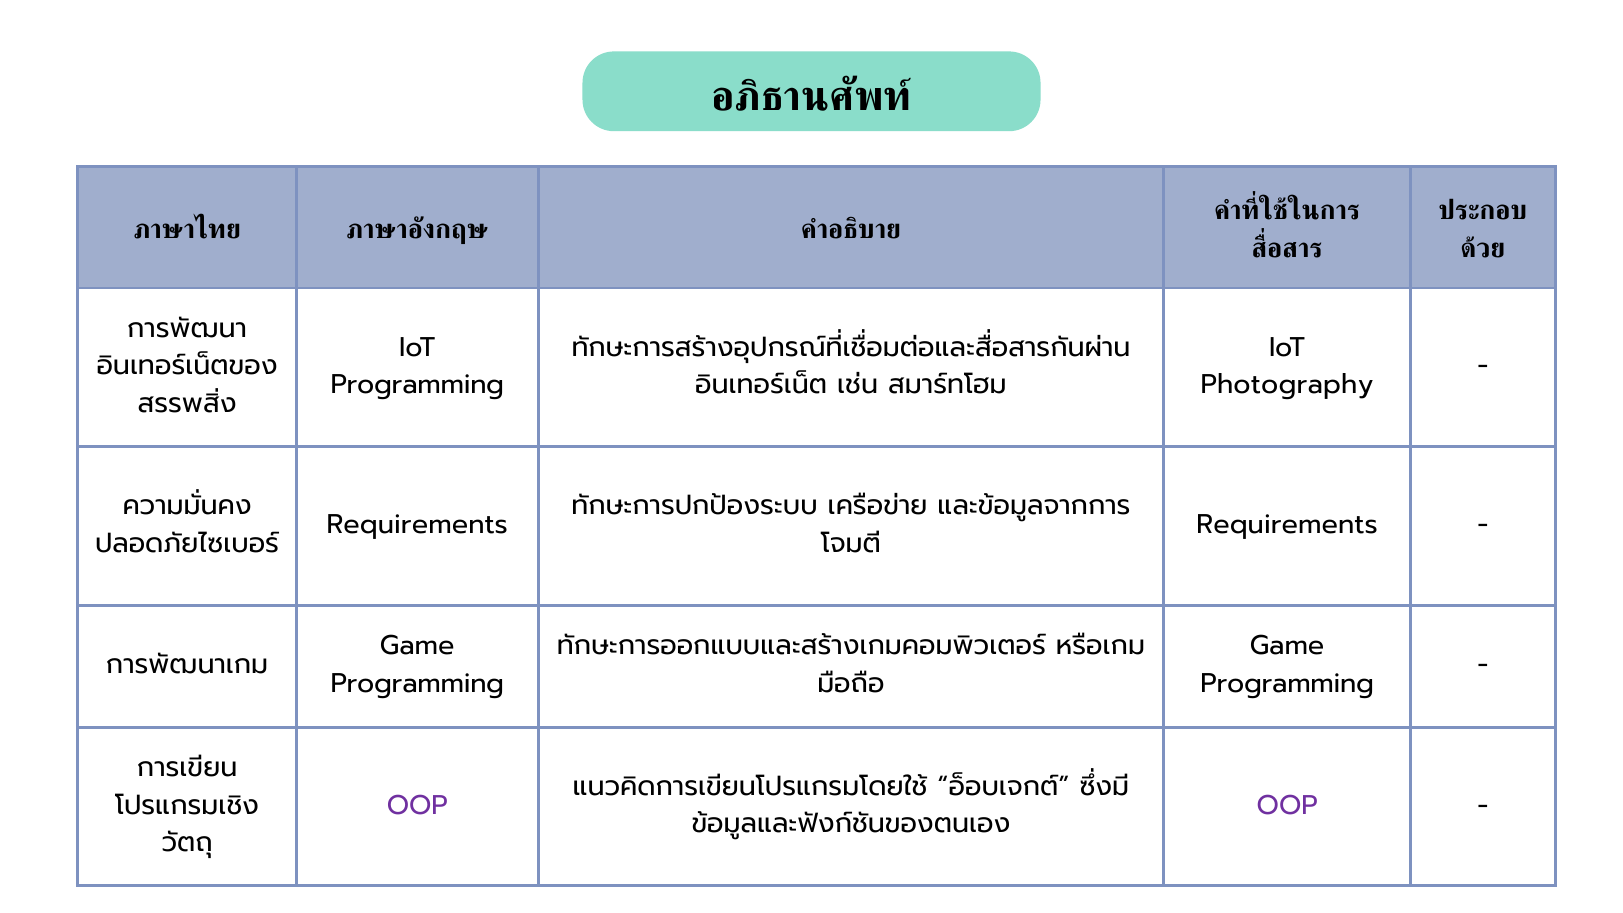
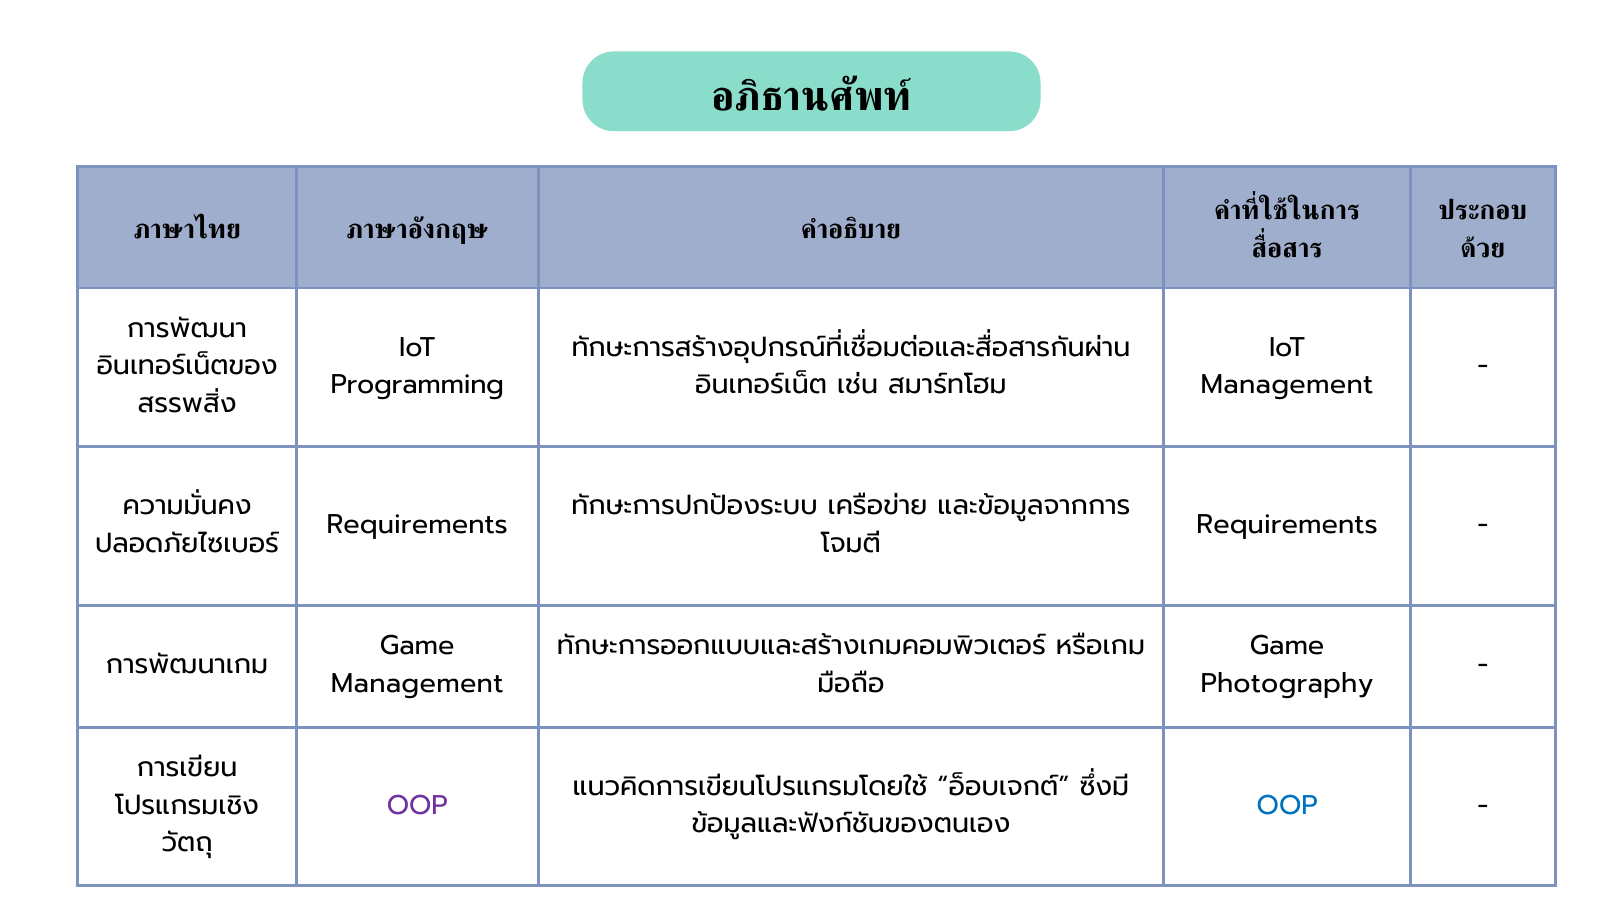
Photography at (1287, 385): Photography -> Management
Programming at (417, 684): Programming -> Management
Programming at (1287, 684): Programming -> Photography
OOP at (1287, 805) colour: purple -> blue
